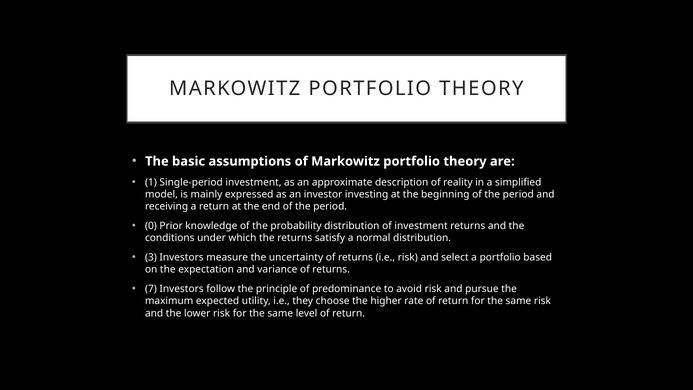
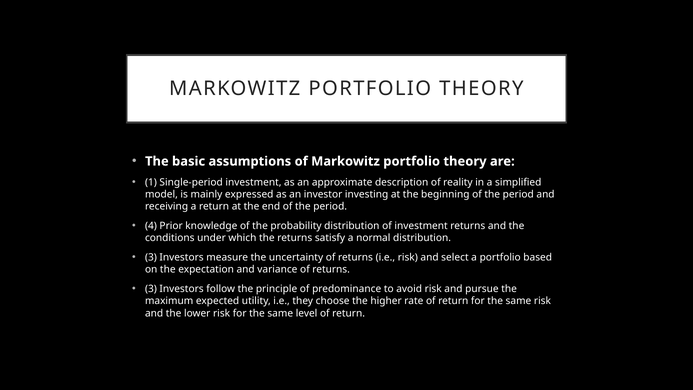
0: 0 -> 4
7 at (151, 289): 7 -> 3
